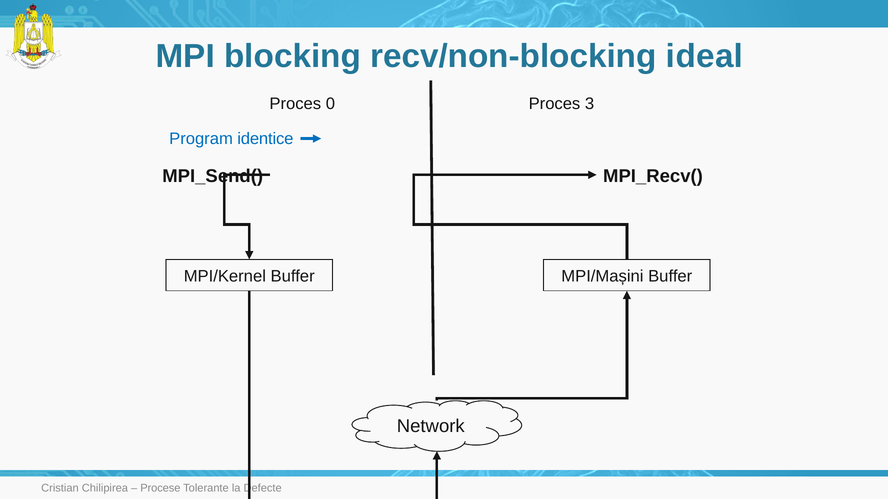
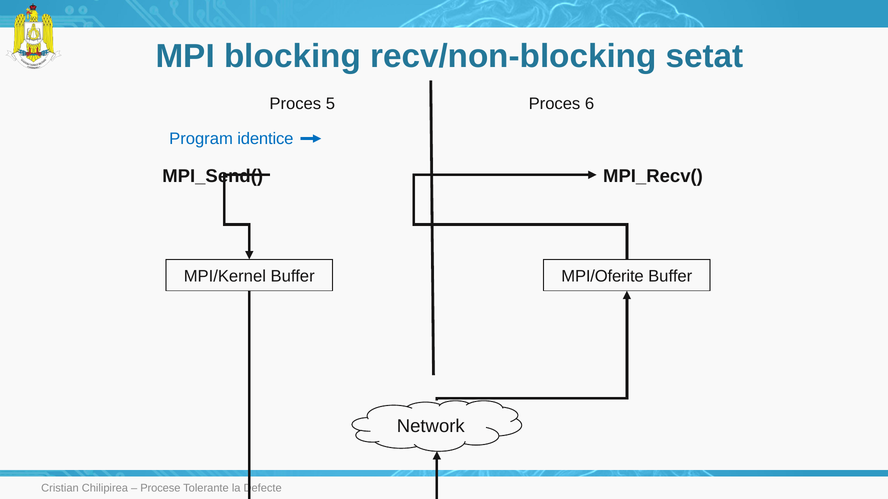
ideal: ideal -> setat
0: 0 -> 5
3: 3 -> 6
MPI/Mașini: MPI/Mașini -> MPI/Oferite
